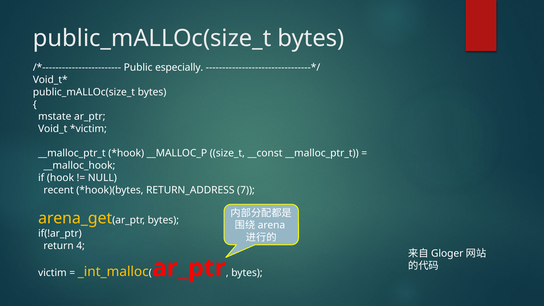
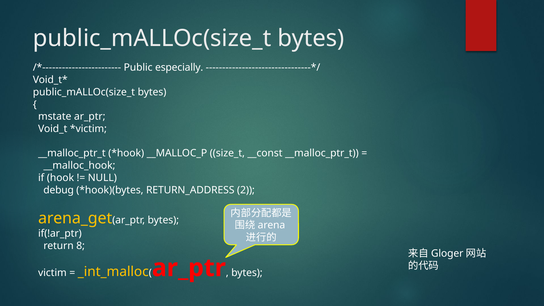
recent: recent -> debug
7: 7 -> 2
4: 4 -> 8
